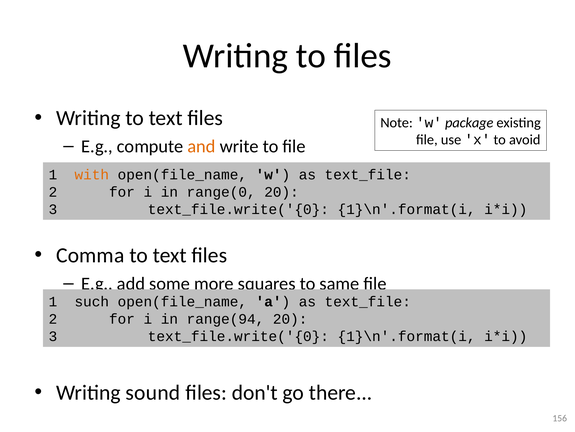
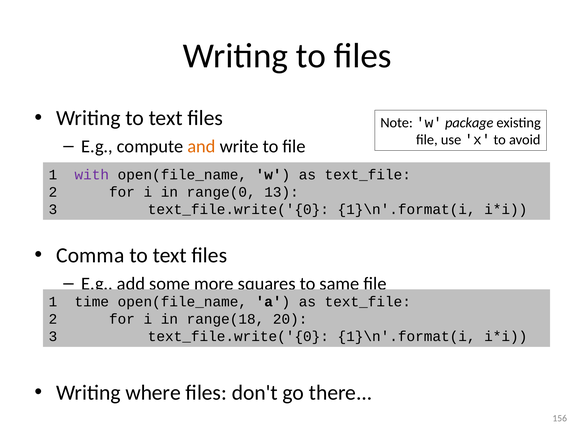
with colour: orange -> purple
range(0 20: 20 -> 13
such: such -> time
range(94: range(94 -> range(18
sound: sound -> where
